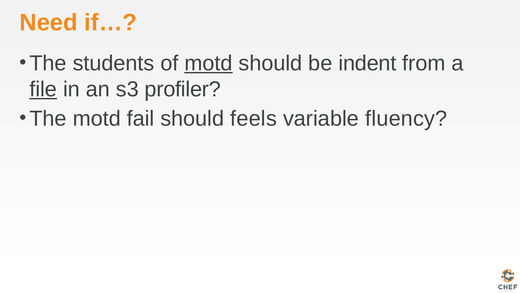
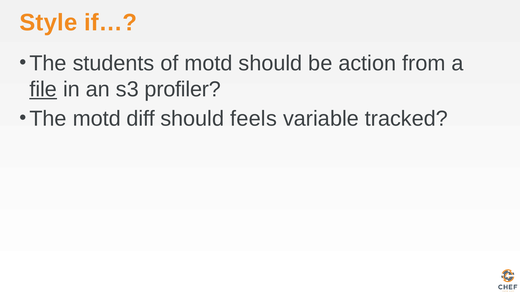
Need: Need -> Style
motd at (209, 63) underline: present -> none
indent: indent -> action
fail: fail -> diff
fluency: fluency -> tracked
